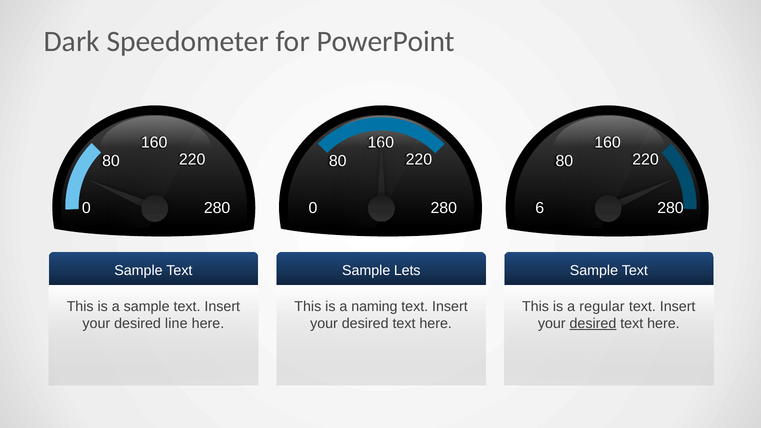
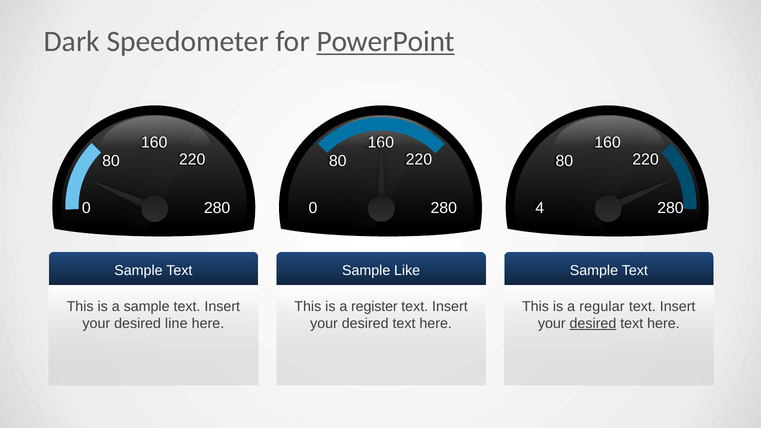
PowerPoint underline: none -> present
6: 6 -> 4
Lets: Lets -> Like
naming: naming -> register
